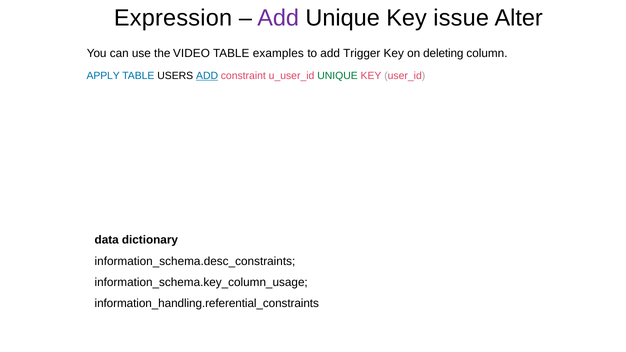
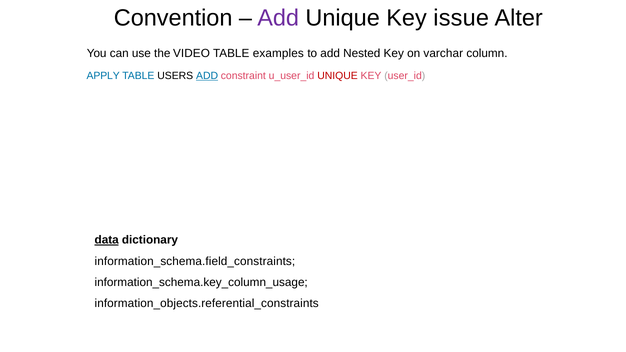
Expression: Expression -> Convention
Trigger: Trigger -> Nested
deleting: deleting -> varchar
UNIQUE at (338, 76) colour: green -> red
data underline: none -> present
information_schema.desc_constraints: information_schema.desc_constraints -> information_schema.field_constraints
information_handling.referential_constraints: information_handling.referential_constraints -> information_objects.referential_constraints
